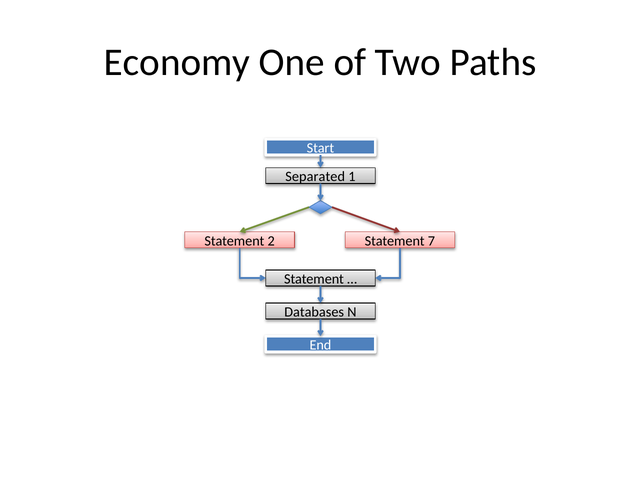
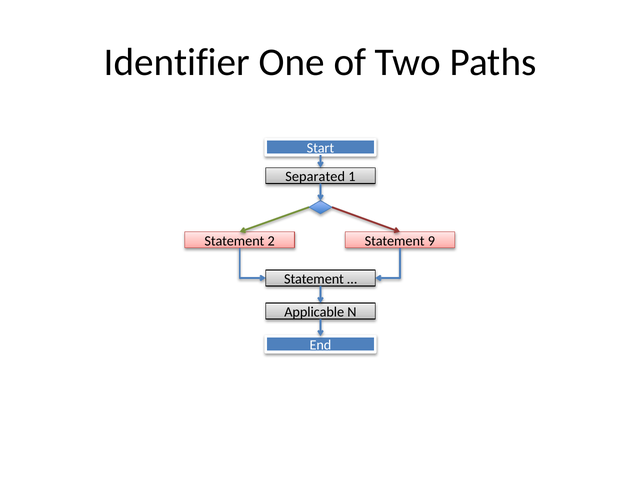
Economy: Economy -> Identifier
7: 7 -> 9
Databases: Databases -> Applicable
